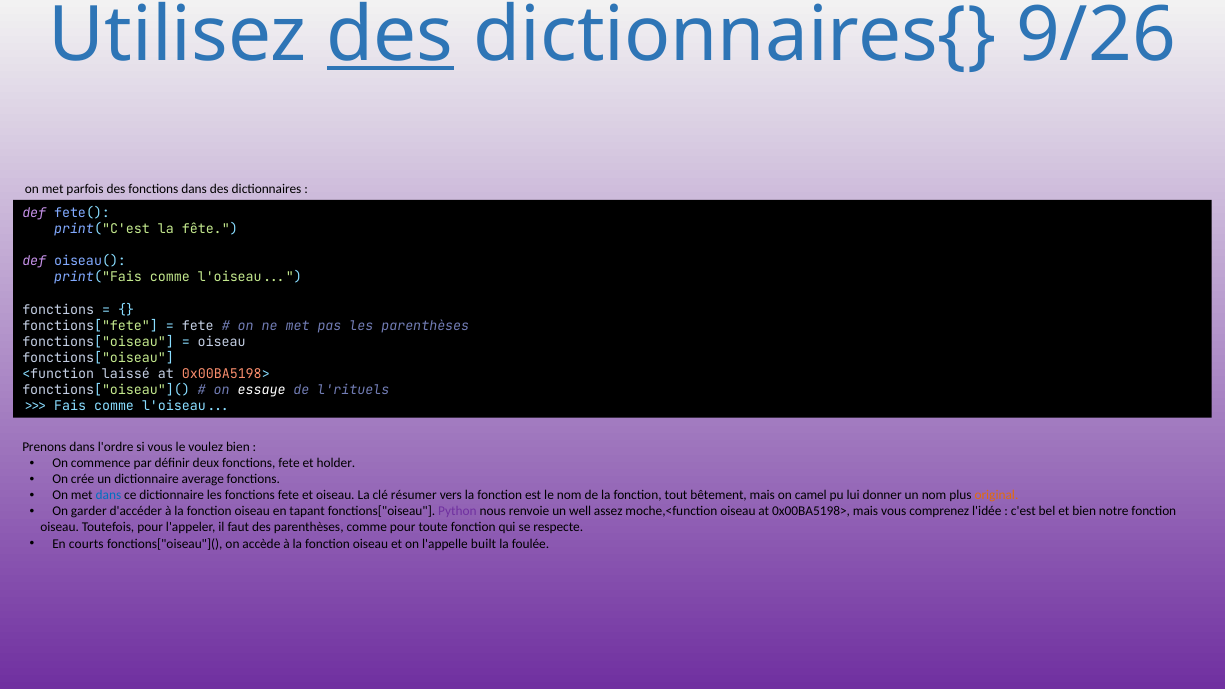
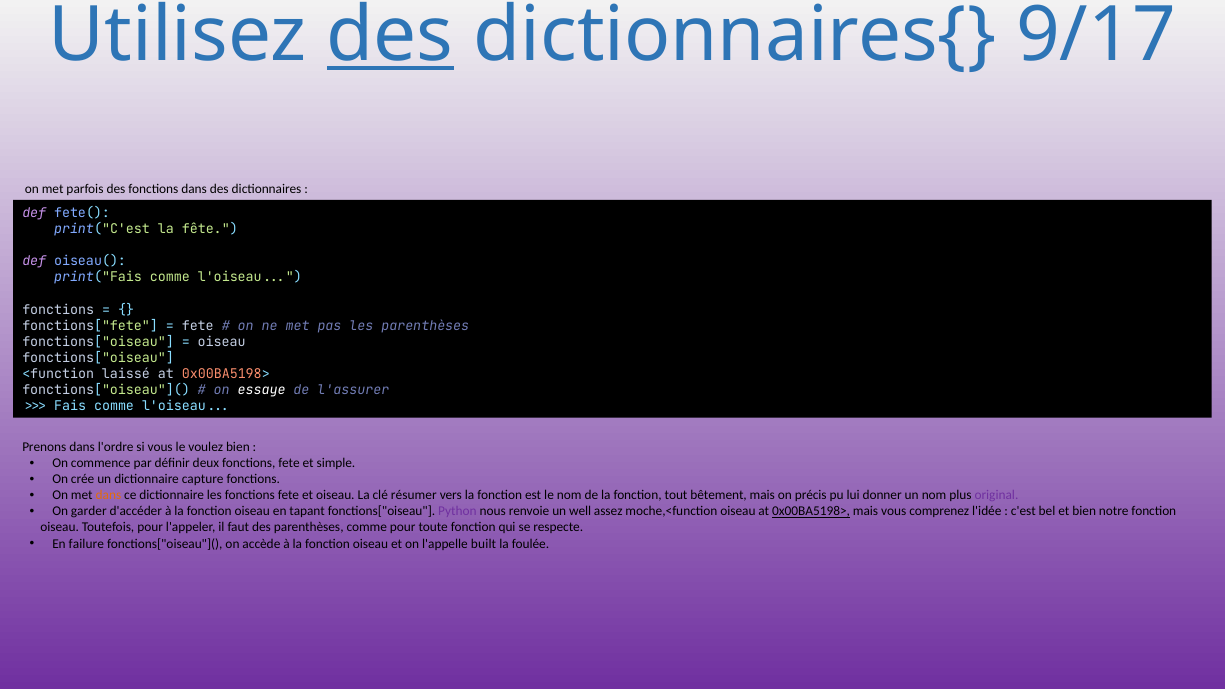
9/26: 9/26 -> 9/17
l'rituels: l'rituels -> l'assurer
holder: holder -> simple
average: average -> capture
dans at (108, 496) colour: blue -> orange
camel: camel -> précis
original colour: orange -> purple
0x00BA5198> at (811, 512) underline: none -> present
courts: courts -> failure
